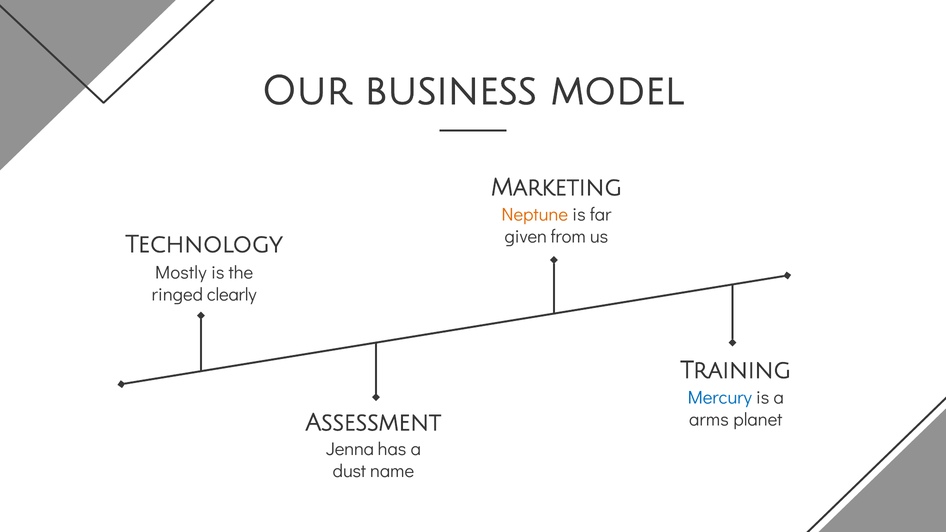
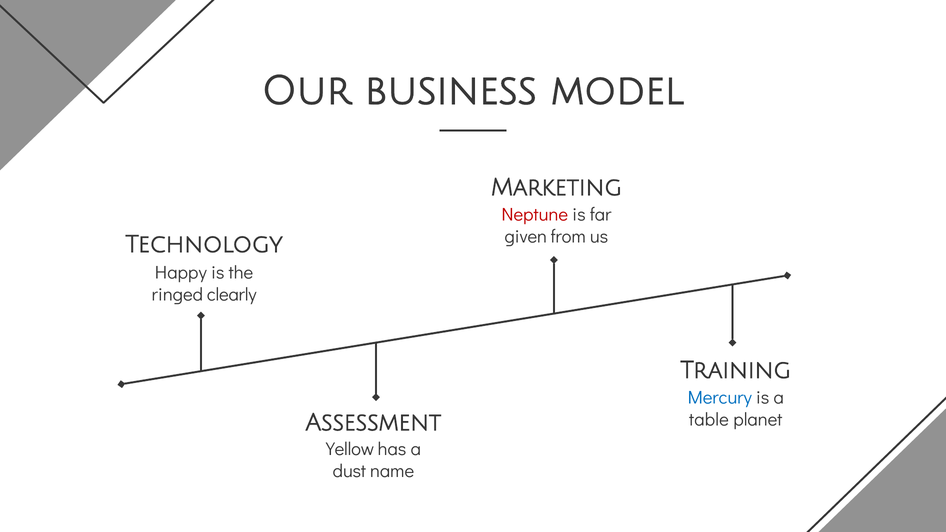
Neptune colour: orange -> red
Mostly: Mostly -> Happy
arms: arms -> table
Jenna: Jenna -> Yellow
